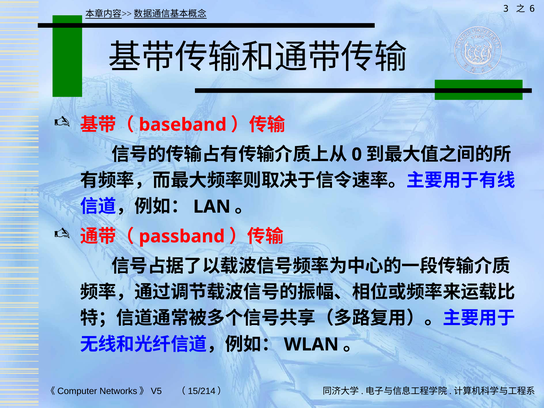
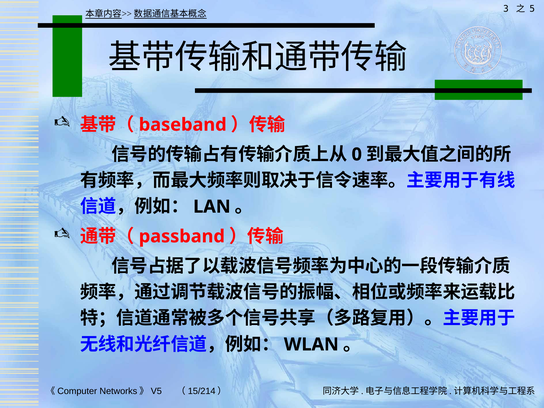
6: 6 -> 5
